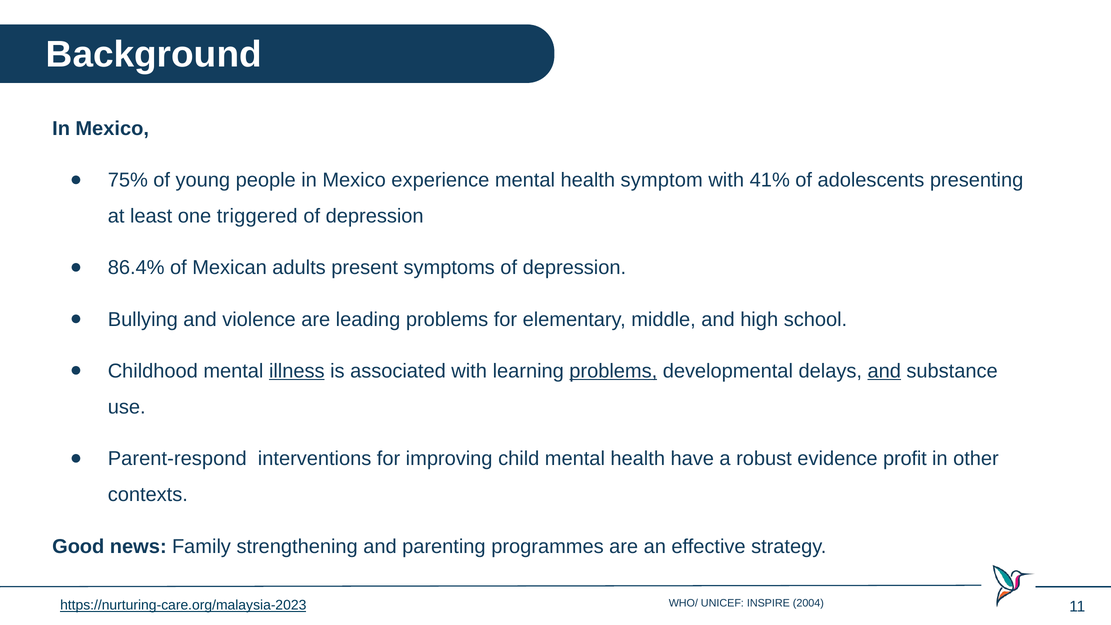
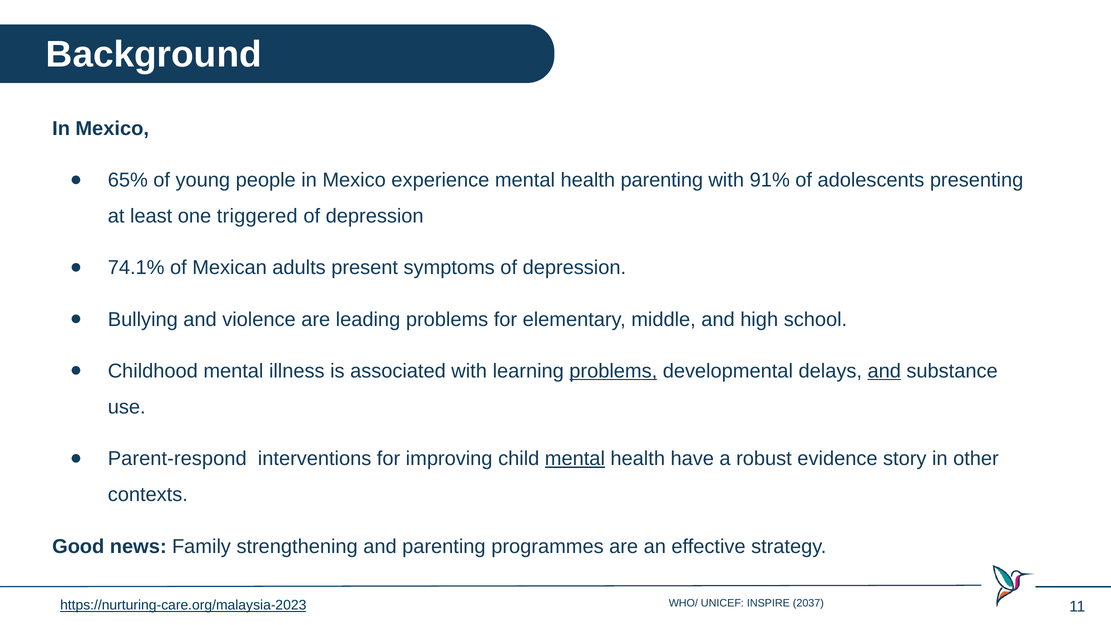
75%: 75% -> 65%
health symptom: symptom -> parenting
41%: 41% -> 91%
86.4%: 86.4% -> 74.1%
illness underline: present -> none
mental at (575, 459) underline: none -> present
profit: profit -> story
2004: 2004 -> 2037
